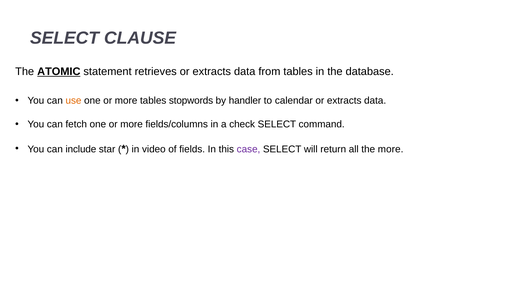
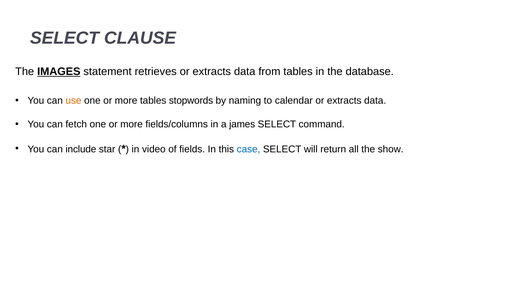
ATOMIC: ATOMIC -> IMAGES
handler: handler -> naming
check: check -> james
case colour: purple -> blue
the more: more -> show
